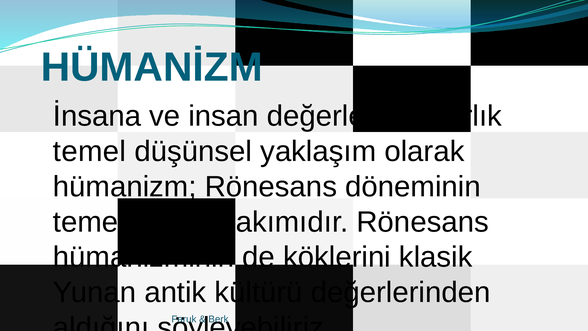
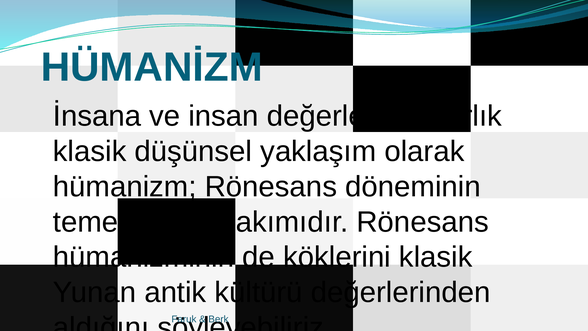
temel at (90, 151): temel -> klasik
